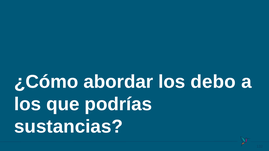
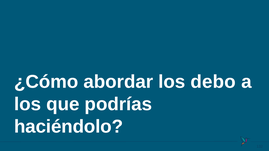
sustancias: sustancias -> haciéndolo
